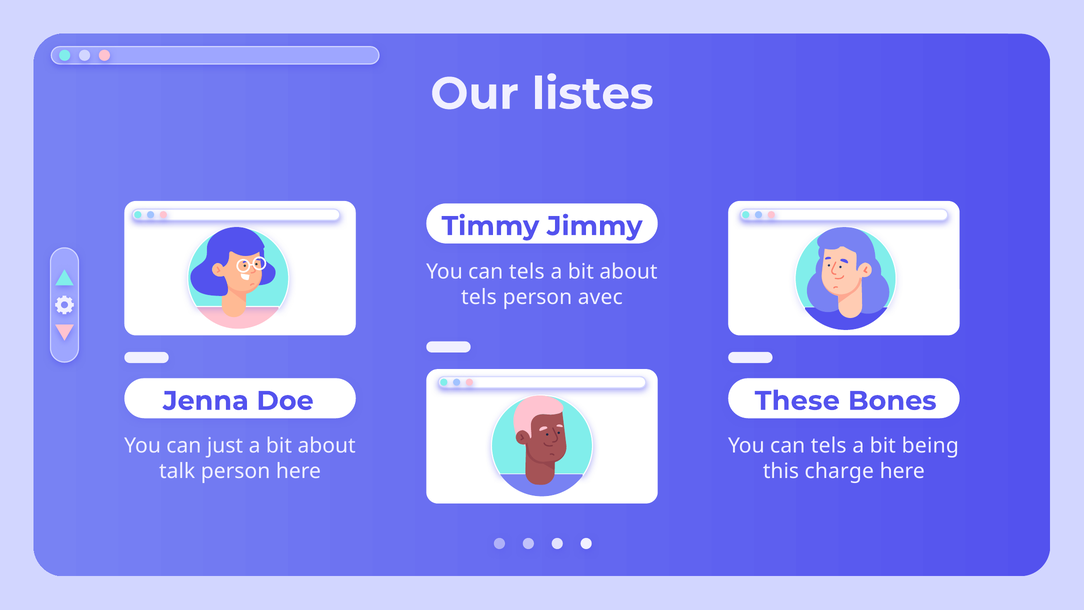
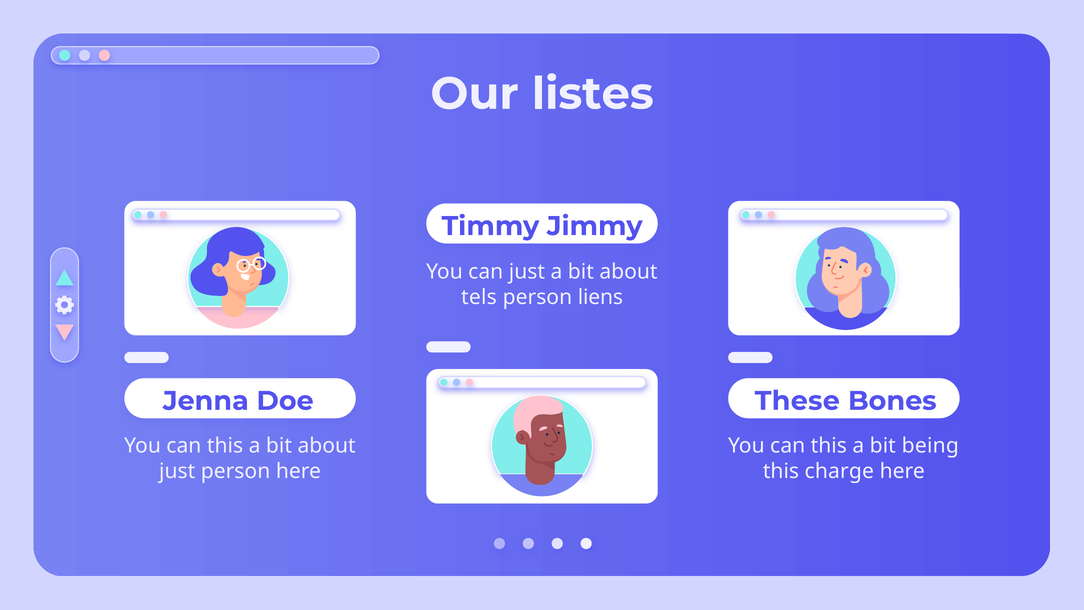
tels at (527, 272): tels -> just
avec: avec -> liens
just at (225, 446): just -> this
tels at (829, 446): tels -> this
talk at (177, 471): talk -> just
